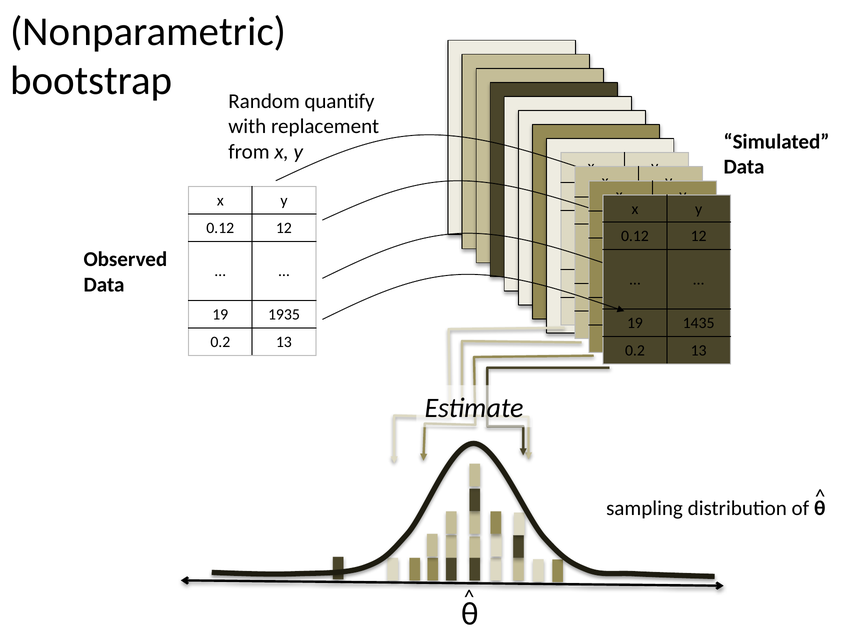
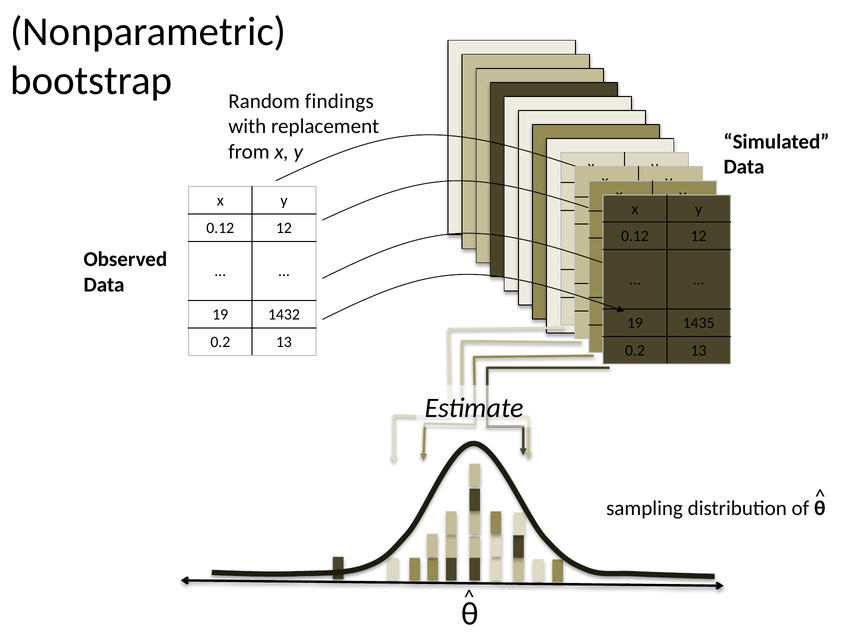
quantify: quantify -> findings
1935: 1935 -> 1432
